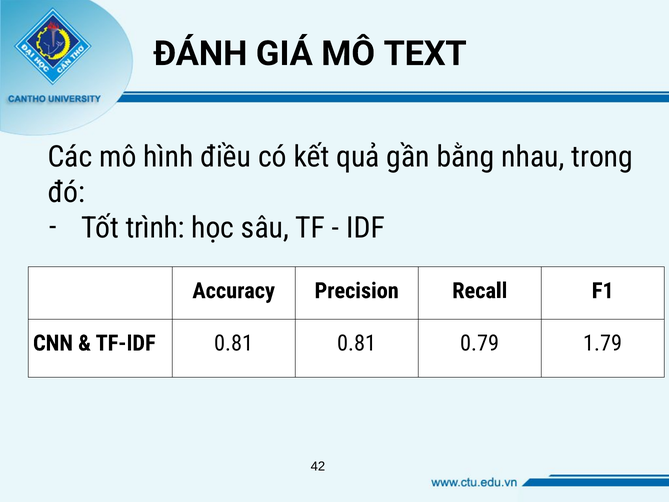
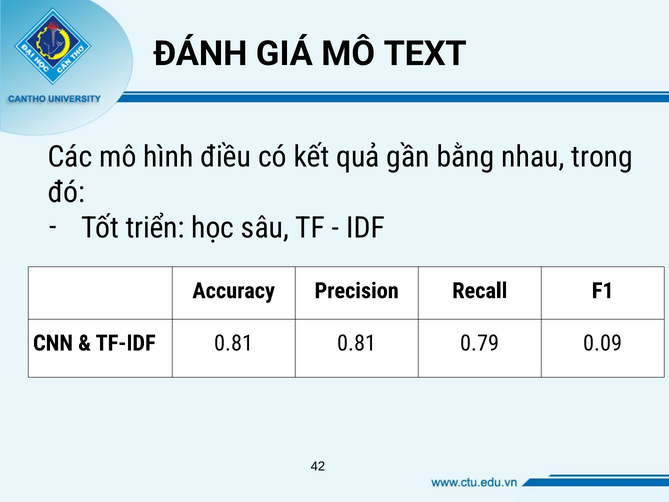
trình: trình -> triển
1.79: 1.79 -> 0.09
